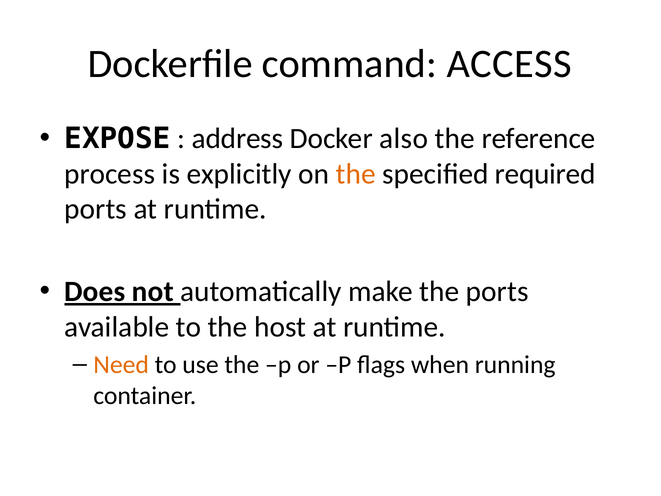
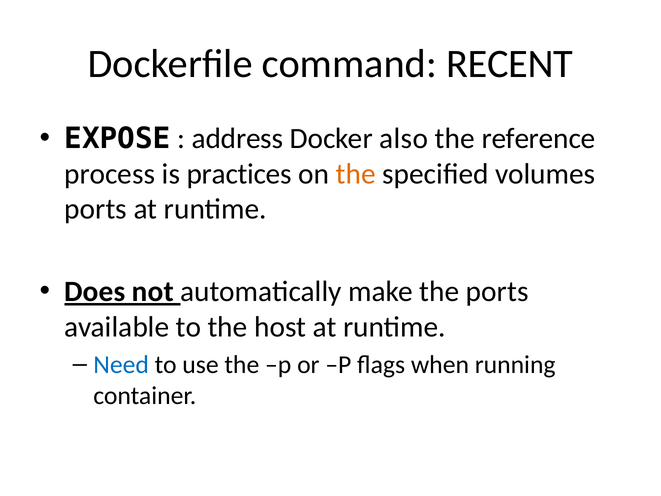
ACCESS: ACCESS -> RECENT
explicitly: explicitly -> practices
required: required -> volumes
Need colour: orange -> blue
